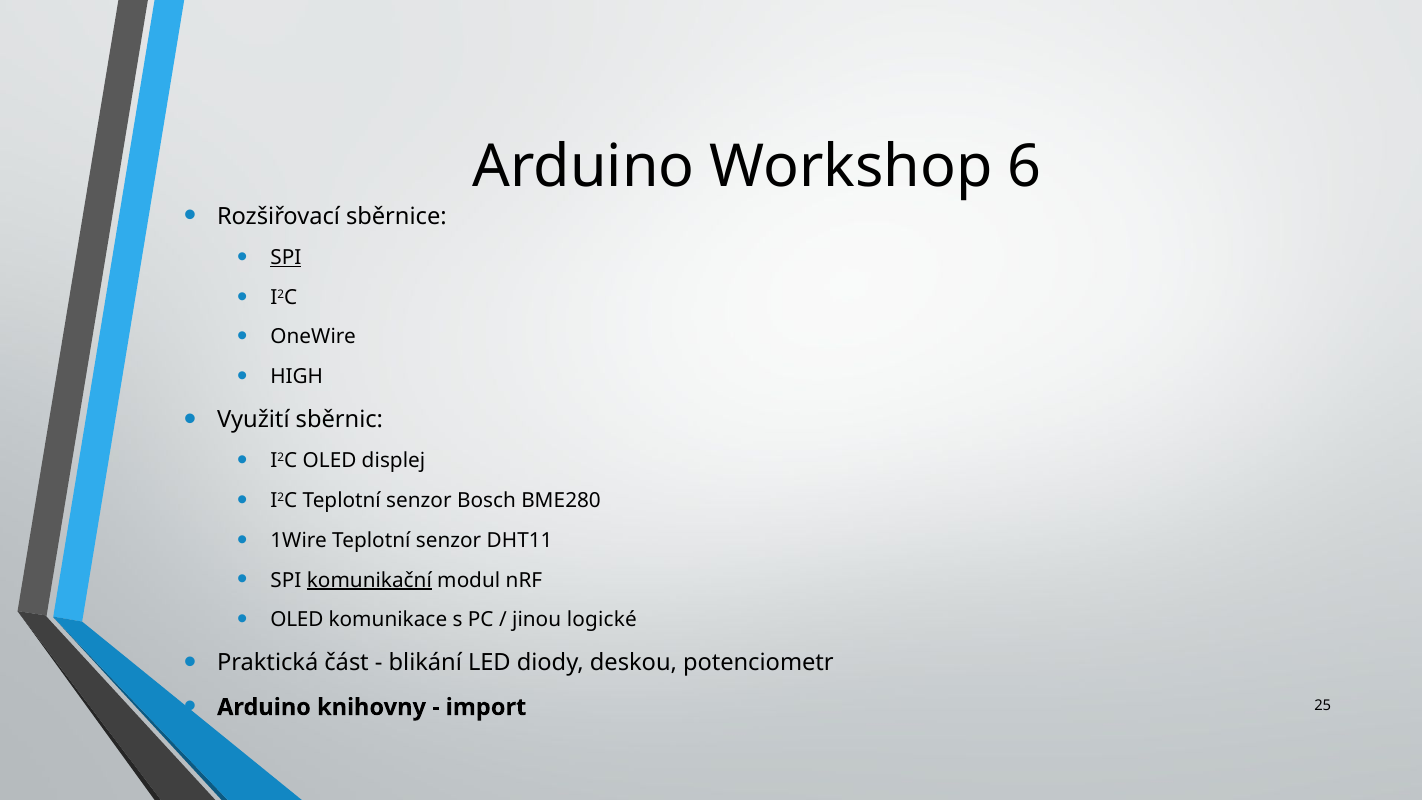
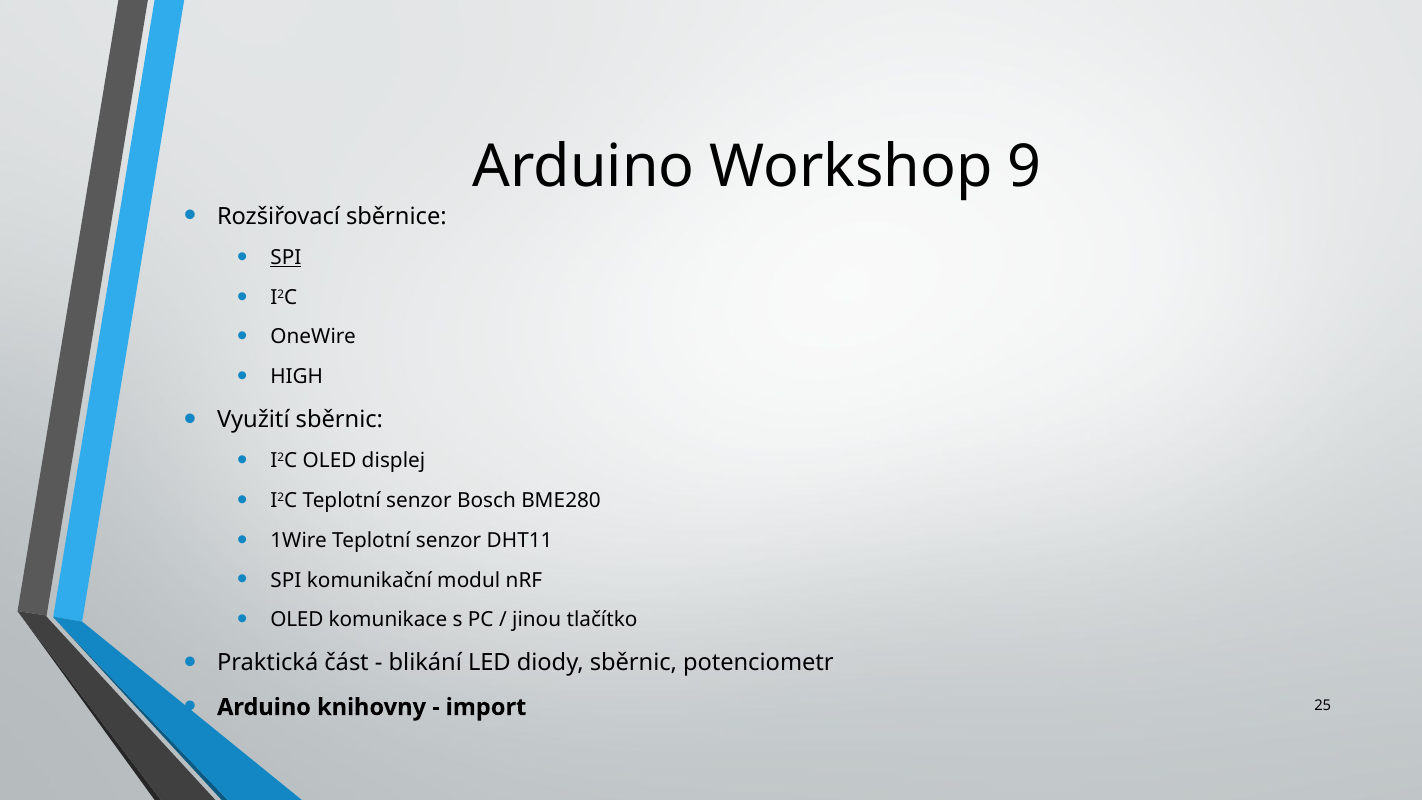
6: 6 -> 9
komunikační underline: present -> none
logické: logické -> tlačítko
diody deskou: deskou -> sběrnic
